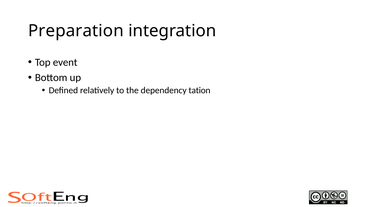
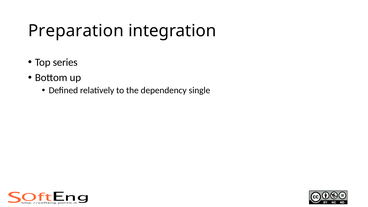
event: event -> series
tation: tation -> single
